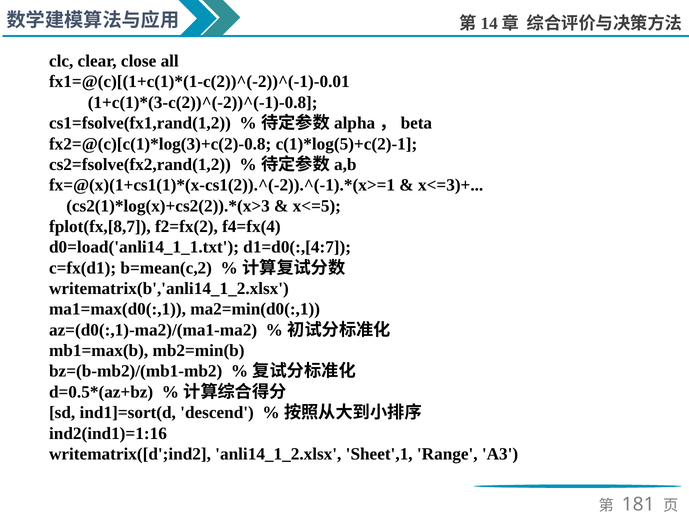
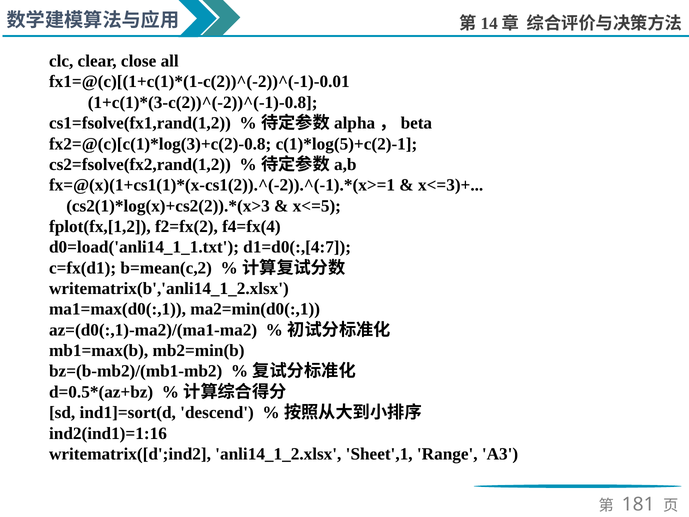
fplot(fx,[8,7: fplot(fx,[8,7 -> fplot(fx,[1,2
